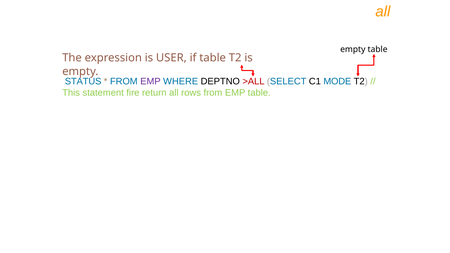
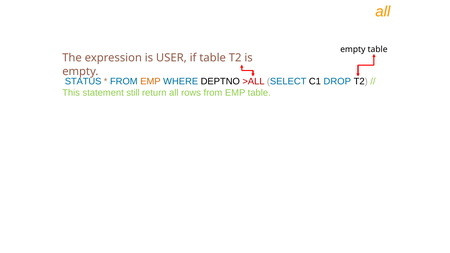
EMP at (150, 82) colour: purple -> orange
MODE: MODE -> DROP
fire: fire -> still
